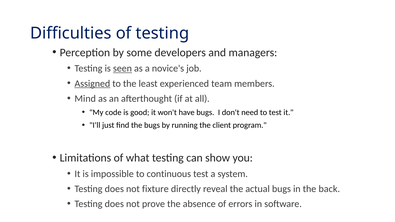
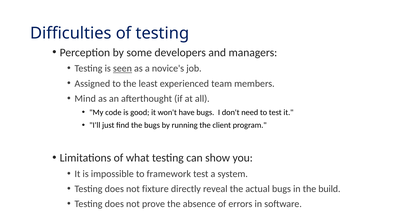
Assigned underline: present -> none
continuous: continuous -> framework
back: back -> build
